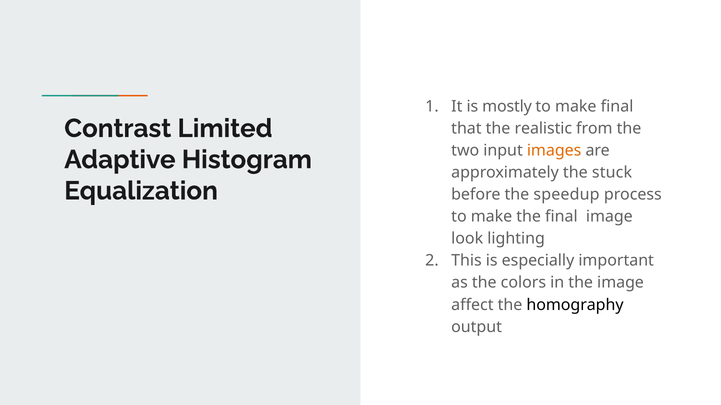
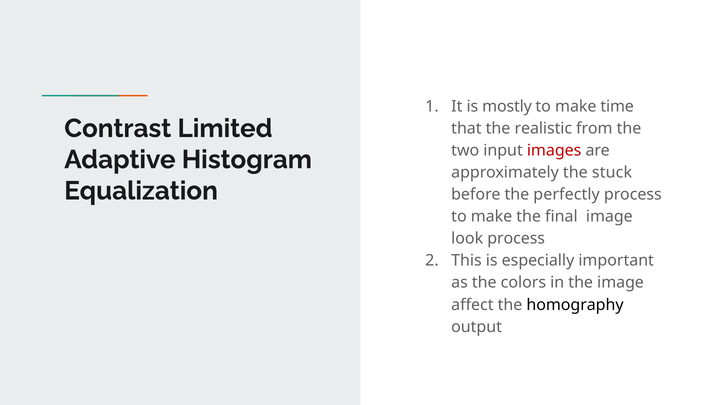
make final: final -> time
images colour: orange -> red
speedup: speedup -> perfectly
look lighting: lighting -> process
